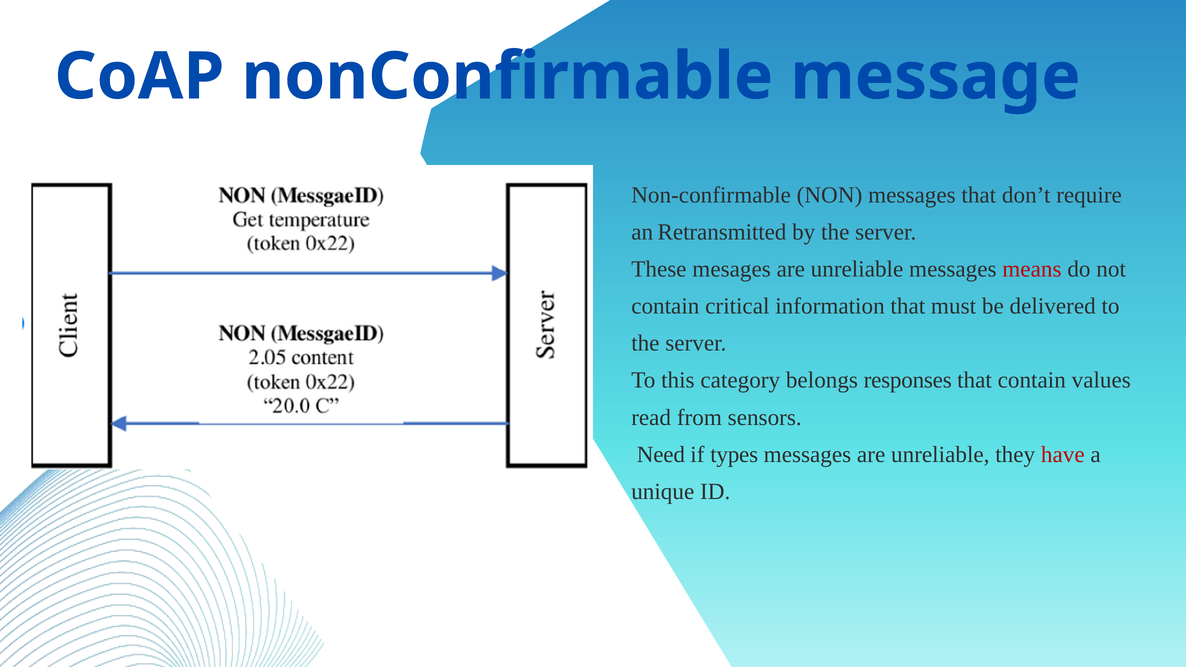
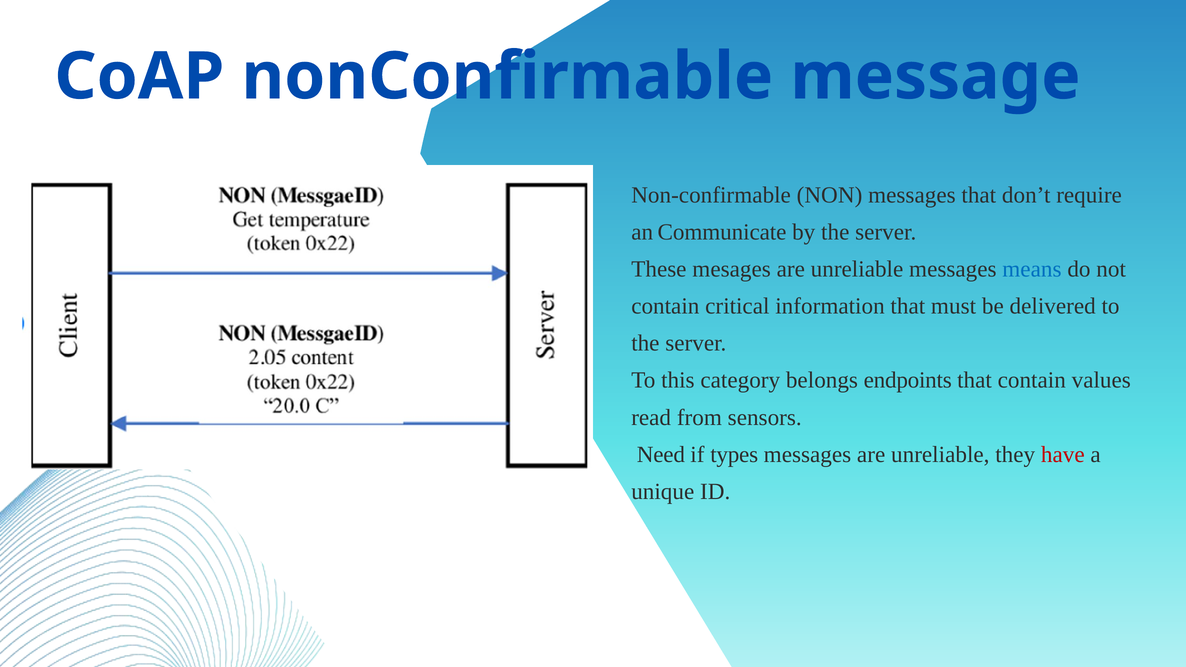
Retransmitted: Retransmitted -> Communicate
means colour: red -> blue
responses: responses -> endpoints
